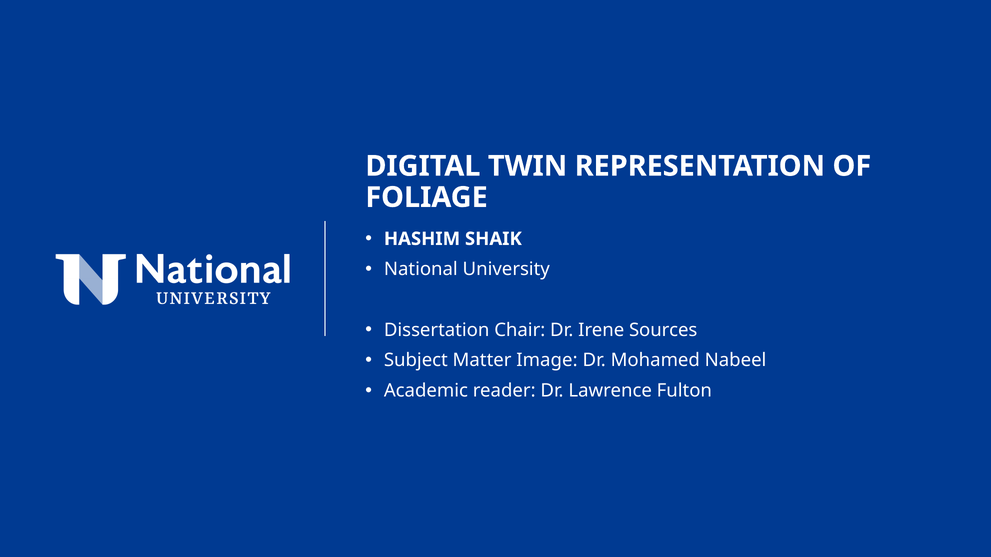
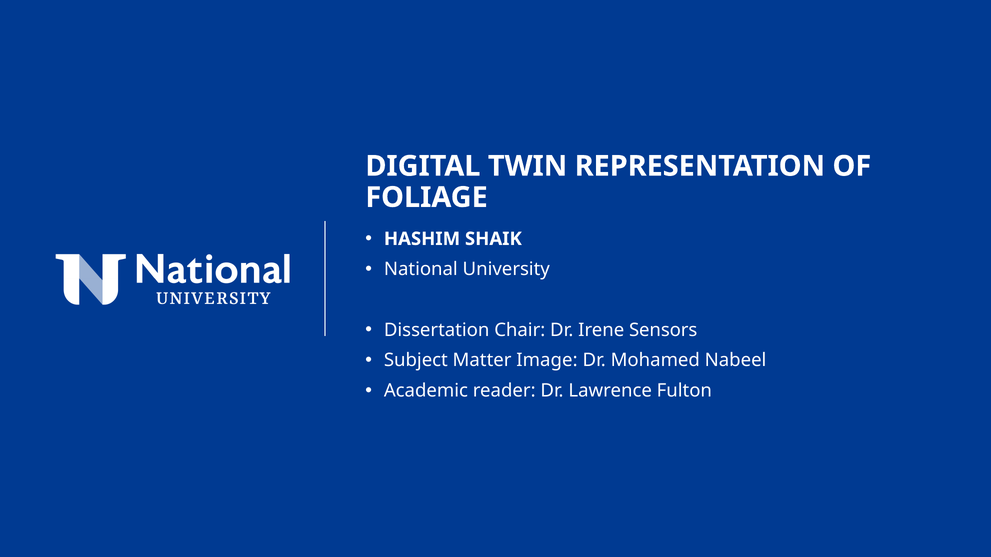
Sources: Sources -> Sensors
